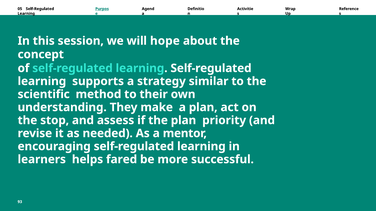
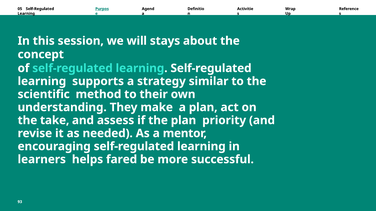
hope: hope -> stays
stop: stop -> take
